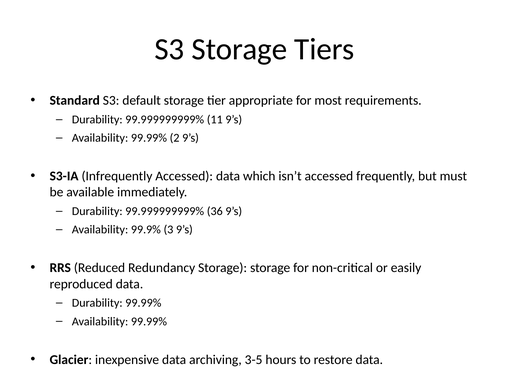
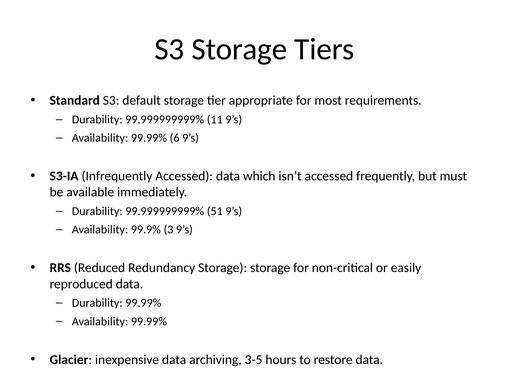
2: 2 -> 6
36: 36 -> 51
